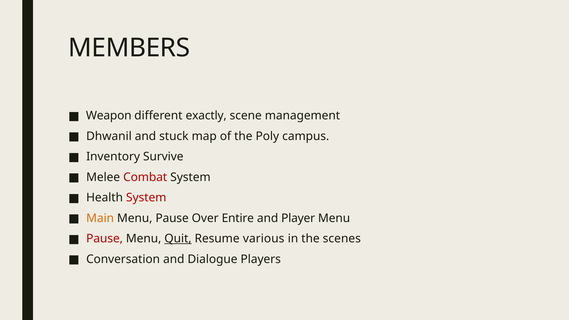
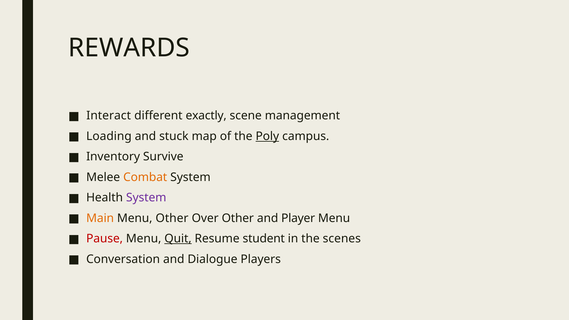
MEMBERS: MEMBERS -> REWARDS
Weapon: Weapon -> Interact
Dhwanil: Dhwanil -> Loading
Poly underline: none -> present
Combat colour: red -> orange
System at (146, 198) colour: red -> purple
Menu Pause: Pause -> Other
Over Entire: Entire -> Other
various: various -> student
